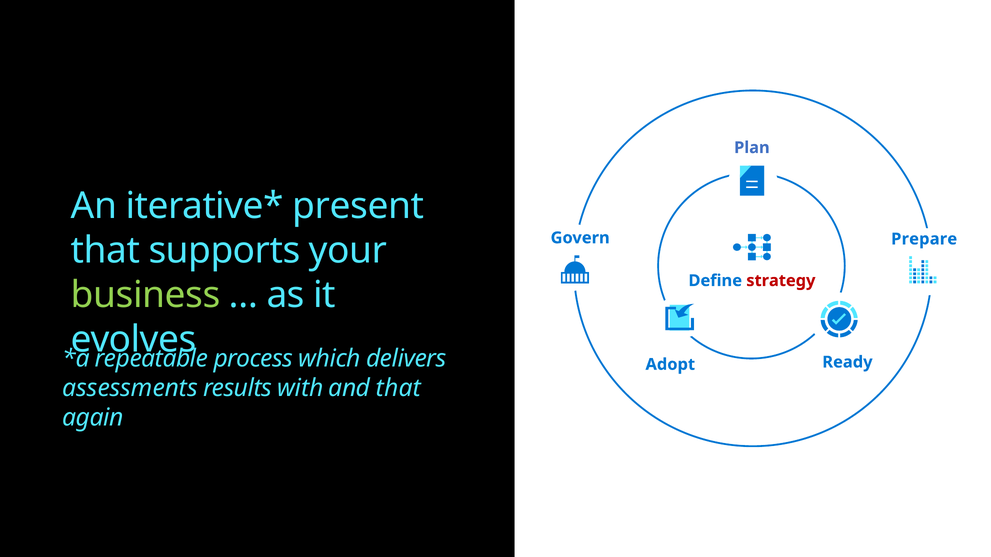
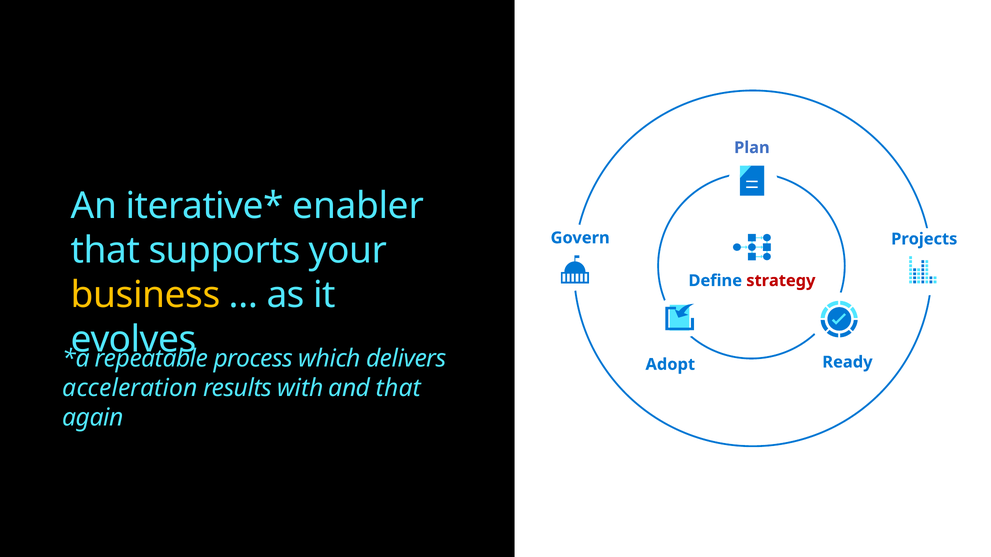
present: present -> enabler
Prepare: Prepare -> Projects
business colour: light green -> yellow
assessments: assessments -> acceleration
